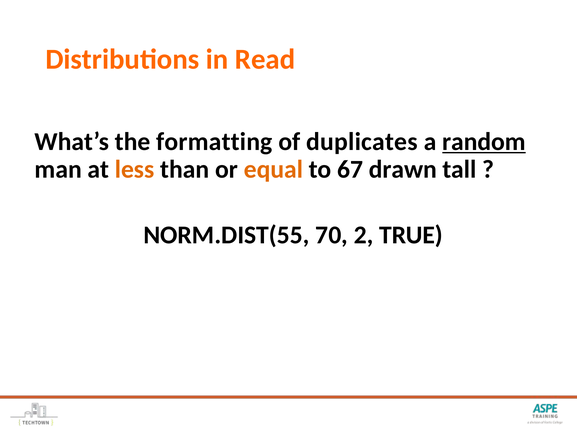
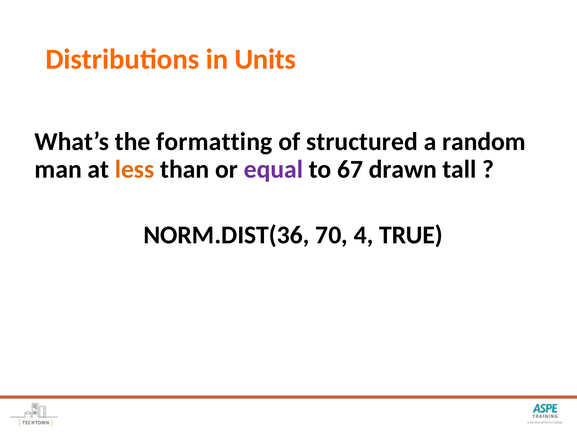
Read: Read -> Units
duplicates: duplicates -> structured
random underline: present -> none
equal colour: orange -> purple
NORM.DIST(55: NORM.DIST(55 -> NORM.DIST(36
2: 2 -> 4
